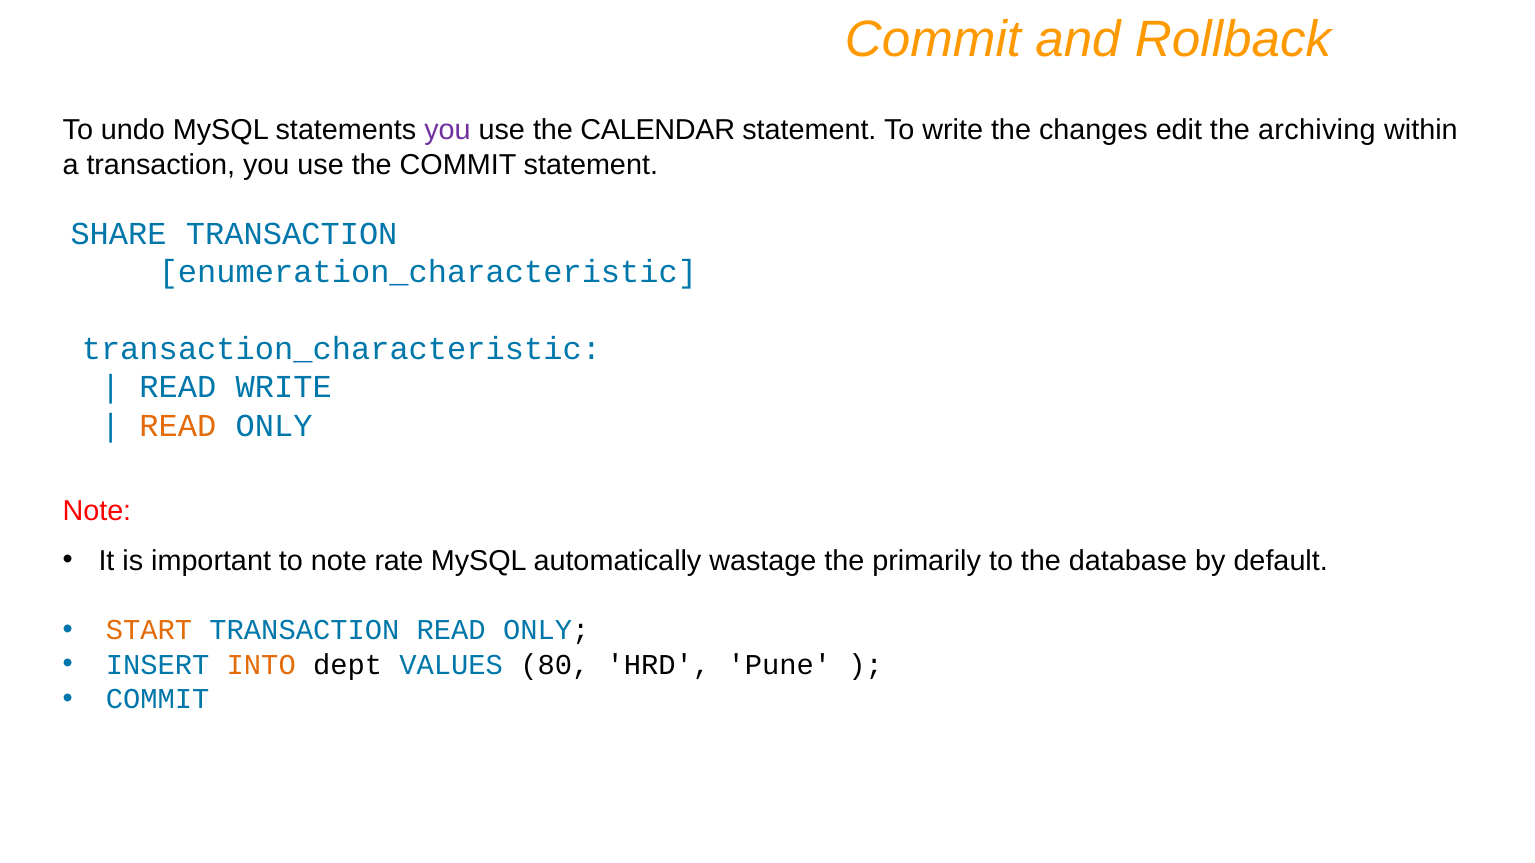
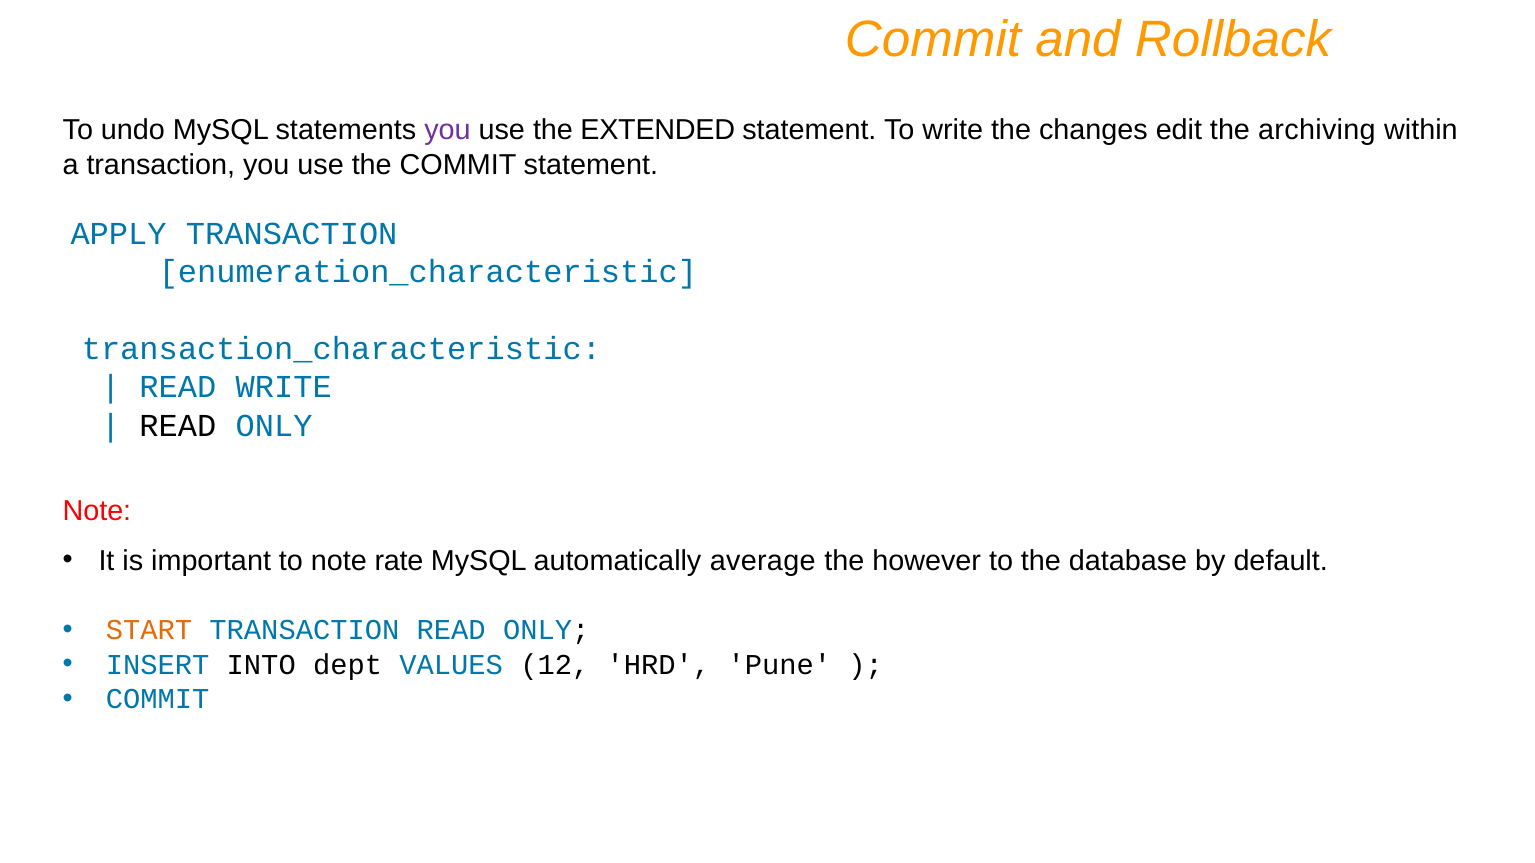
CALENDAR: CALENDAR -> EXTENDED
SHARE: SHARE -> APPLY
READ at (178, 426) colour: orange -> black
wastage: wastage -> average
primarily: primarily -> however
INTO colour: orange -> black
80: 80 -> 12
